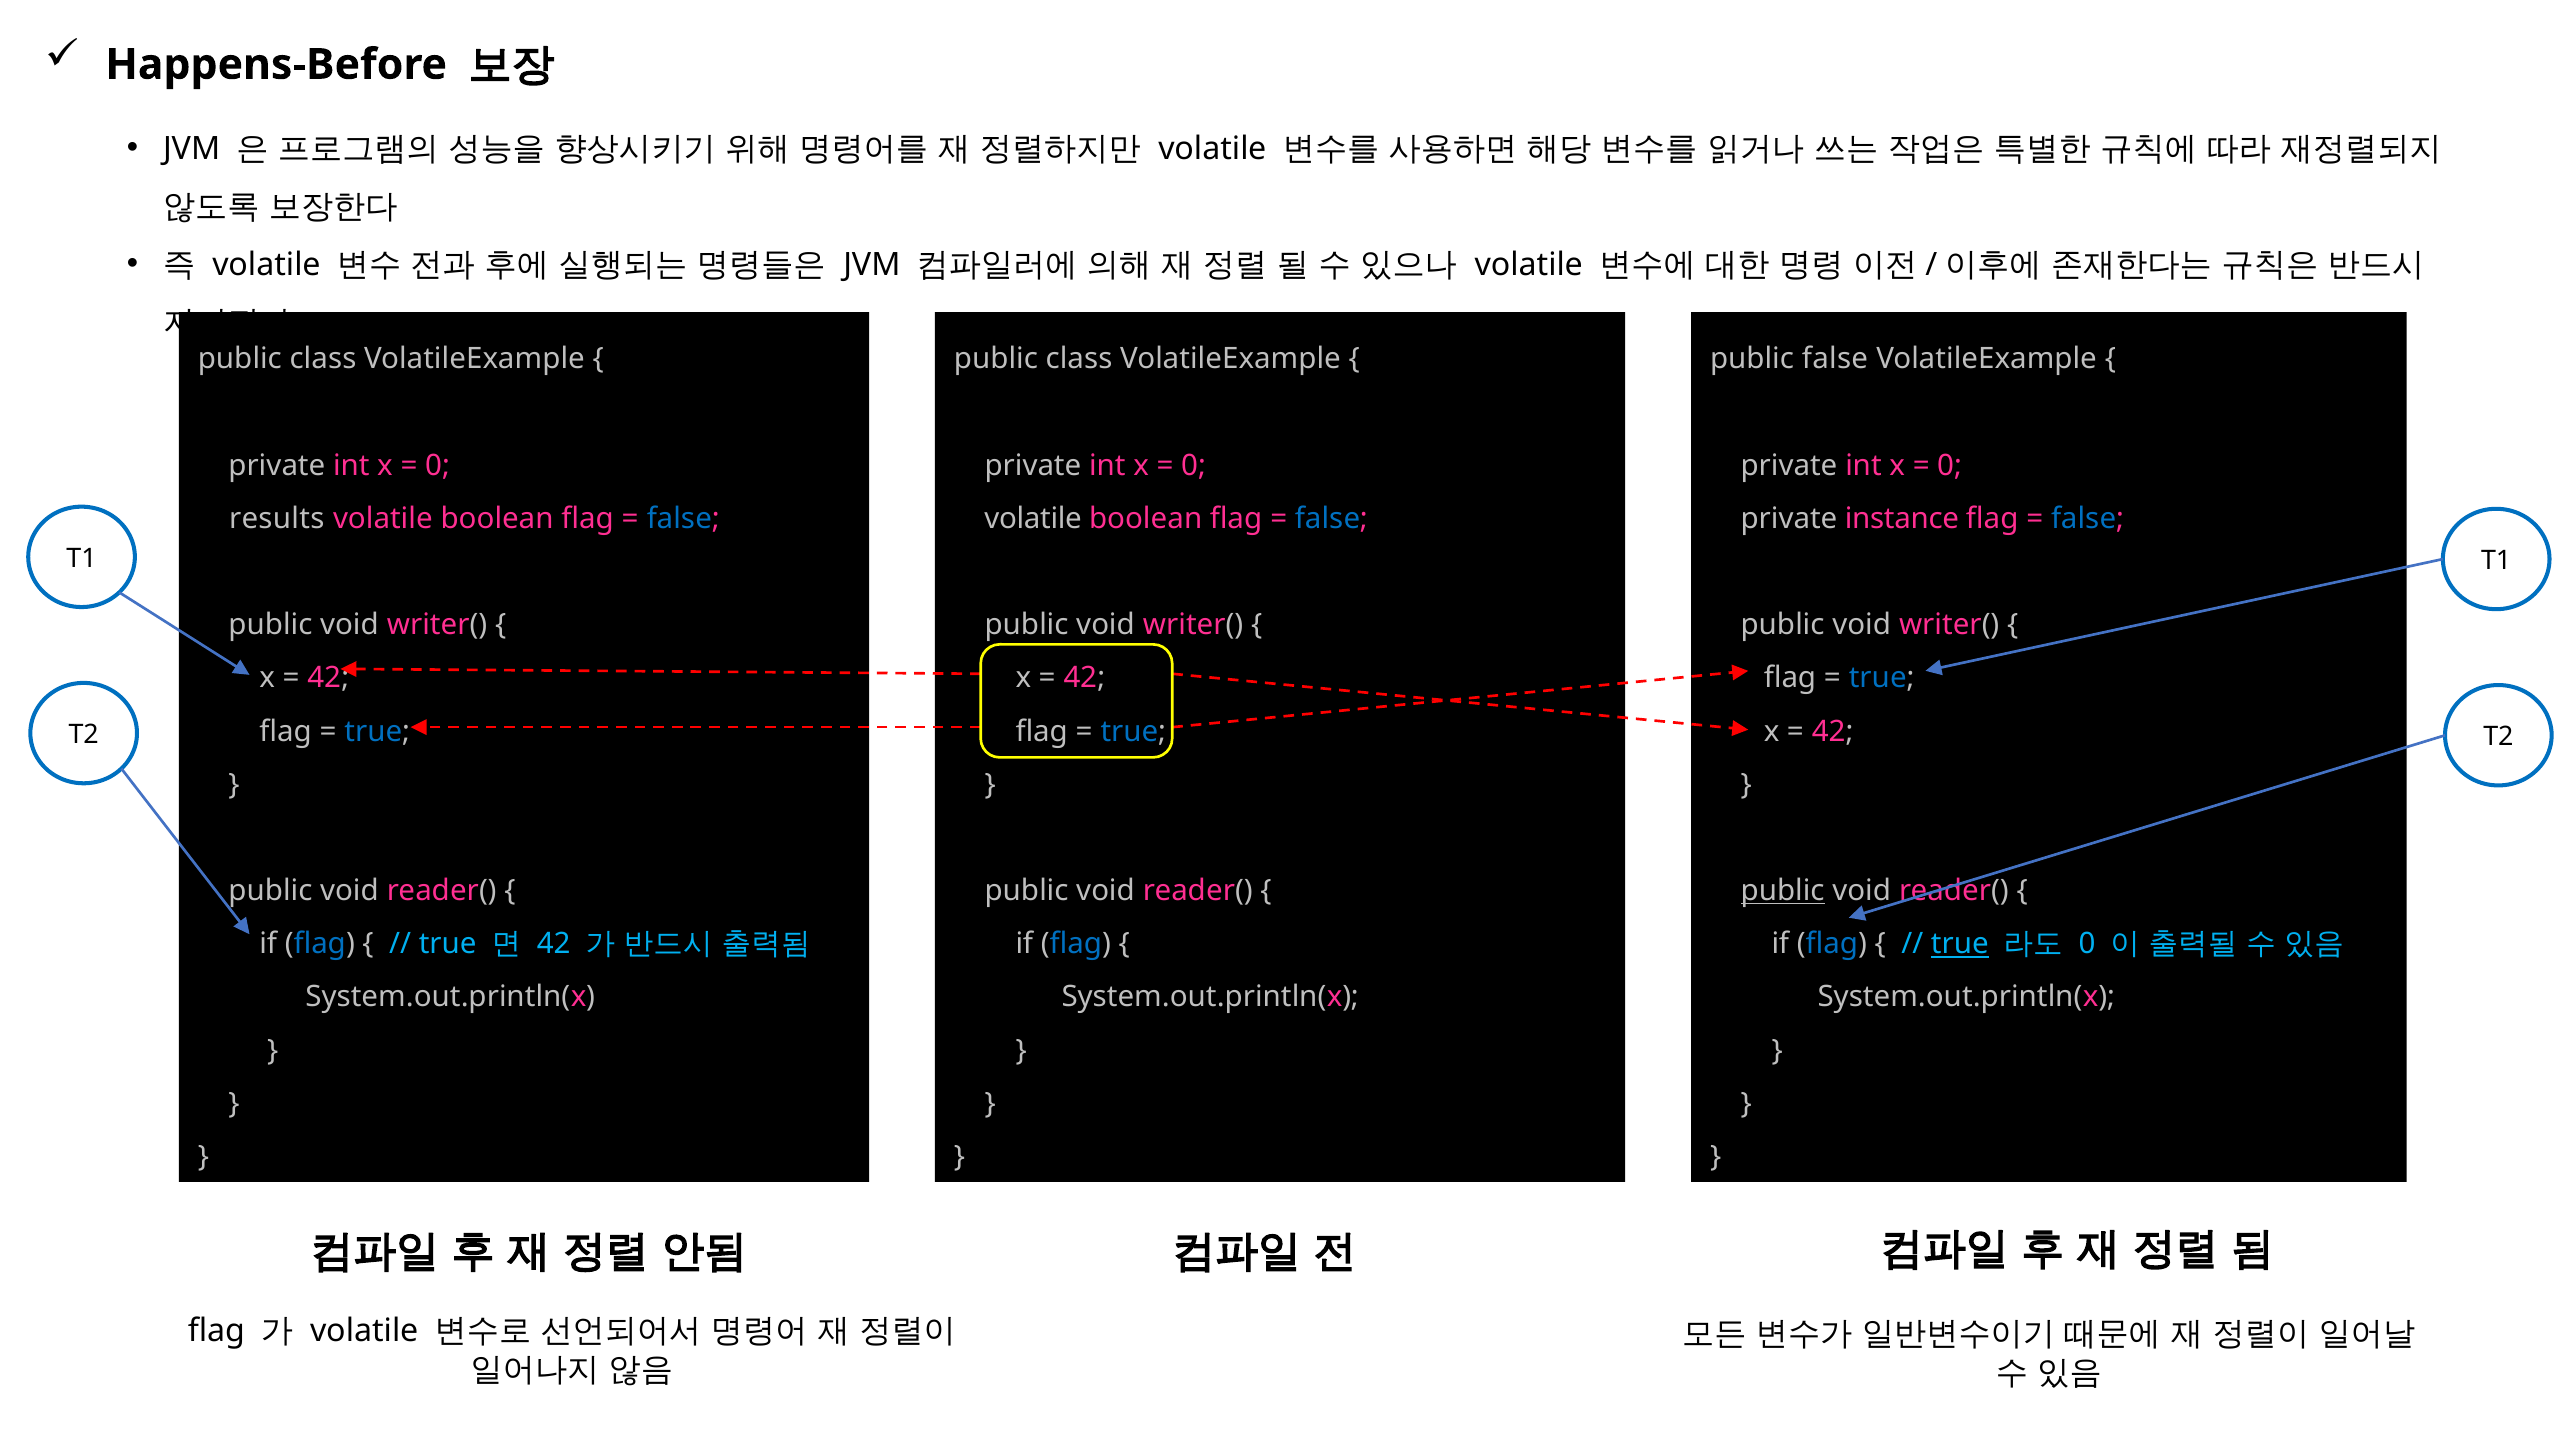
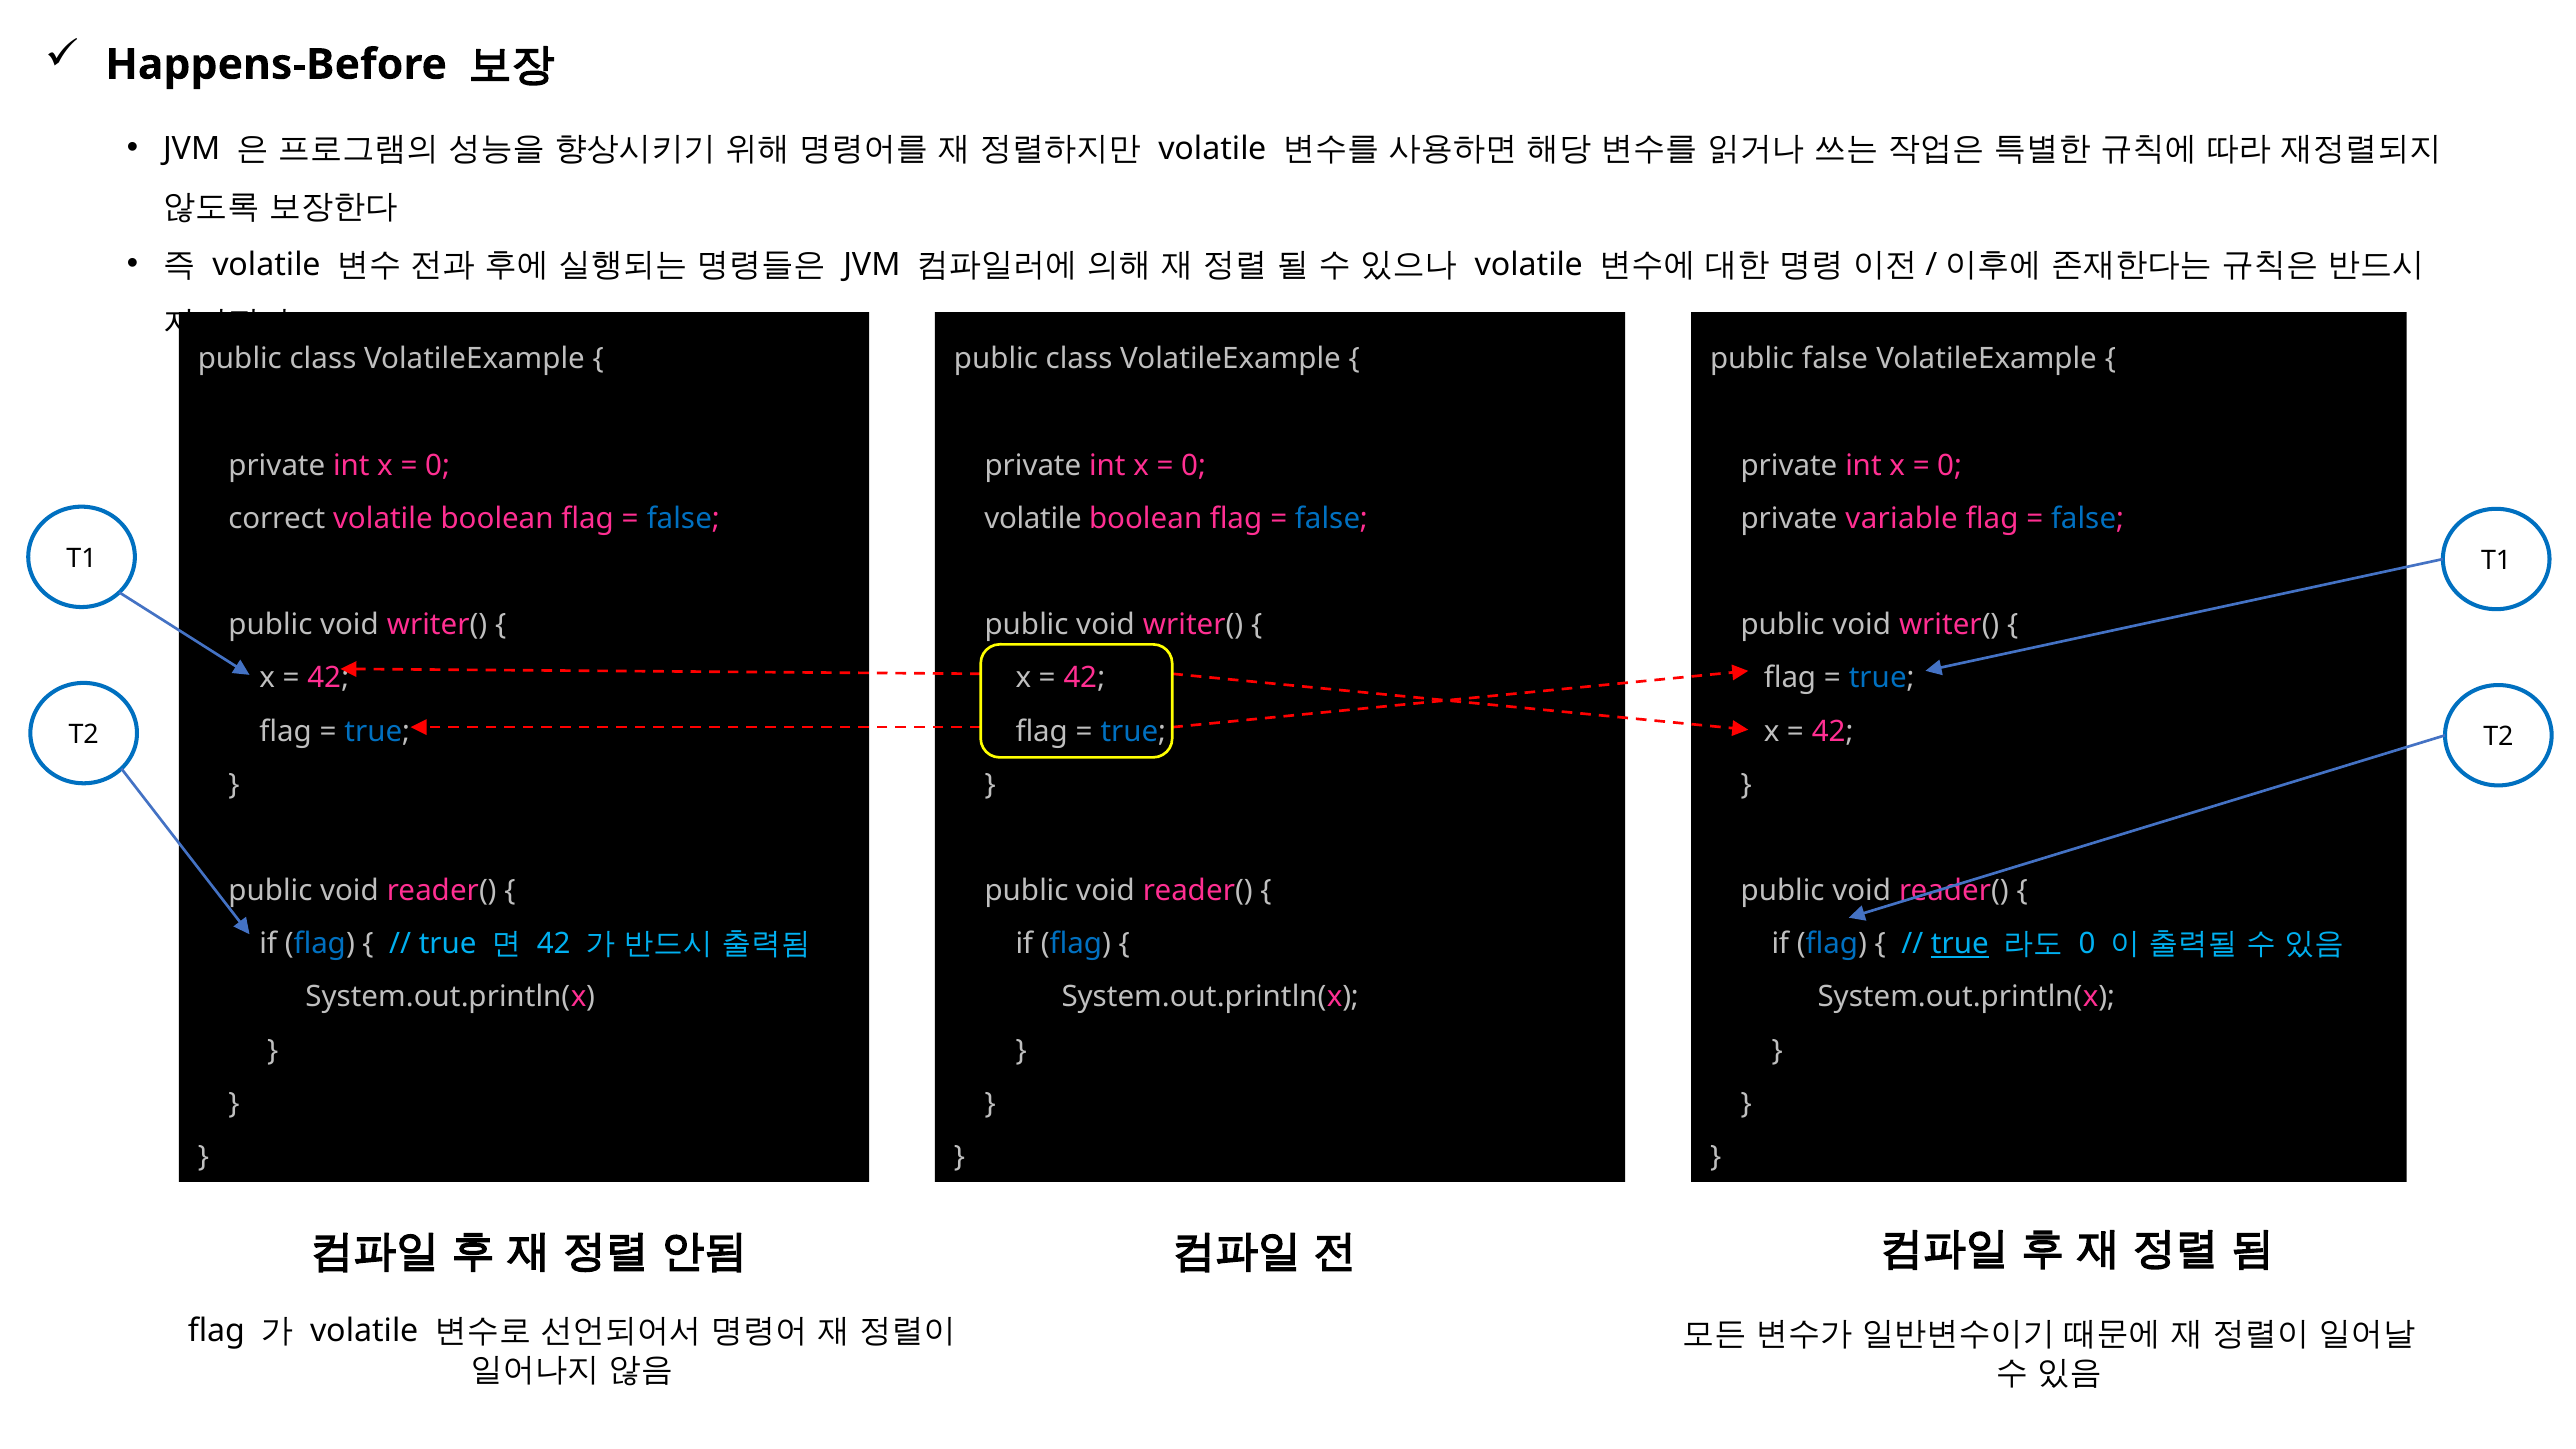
results: results -> correct
instance: instance -> variable
public at (1783, 891) underline: present -> none
